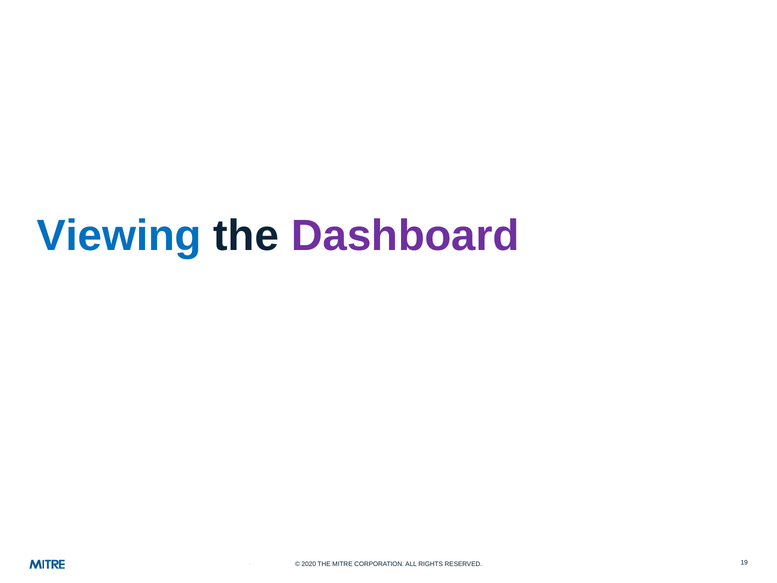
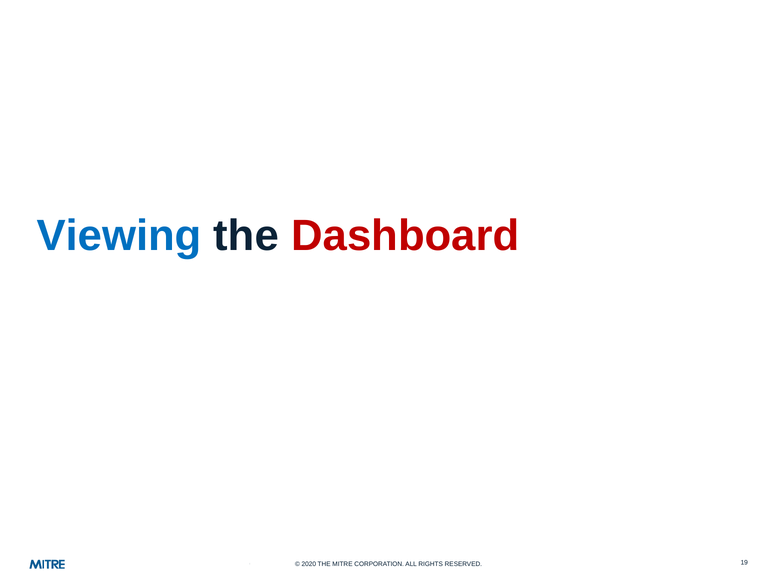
Dashboard colour: purple -> red
